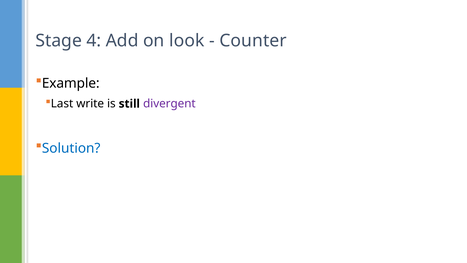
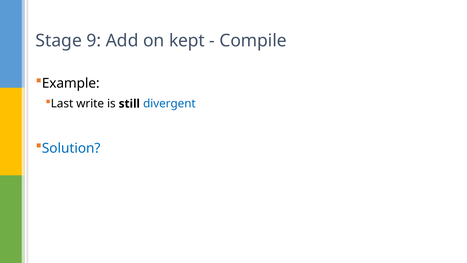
4: 4 -> 9
look: look -> kept
Counter: Counter -> Compile
divergent colour: purple -> blue
